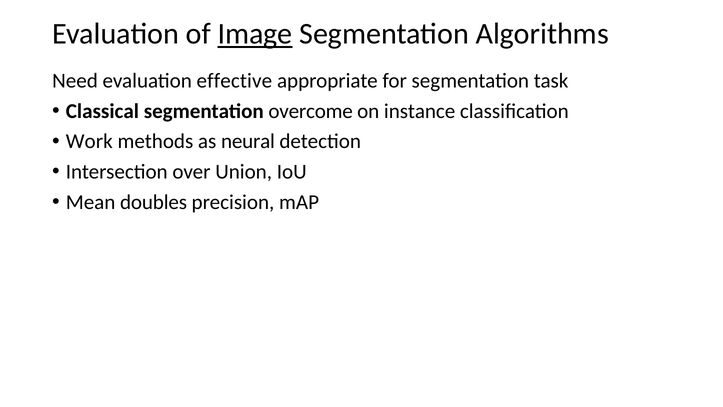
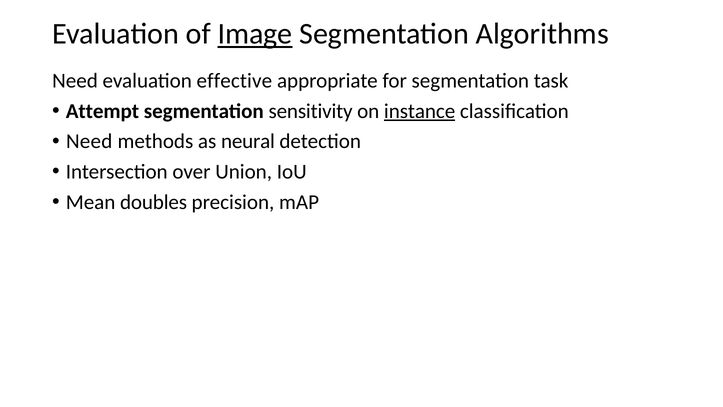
Classical: Classical -> Attempt
overcome: overcome -> sensitivity
instance underline: none -> present
Work at (89, 141): Work -> Need
